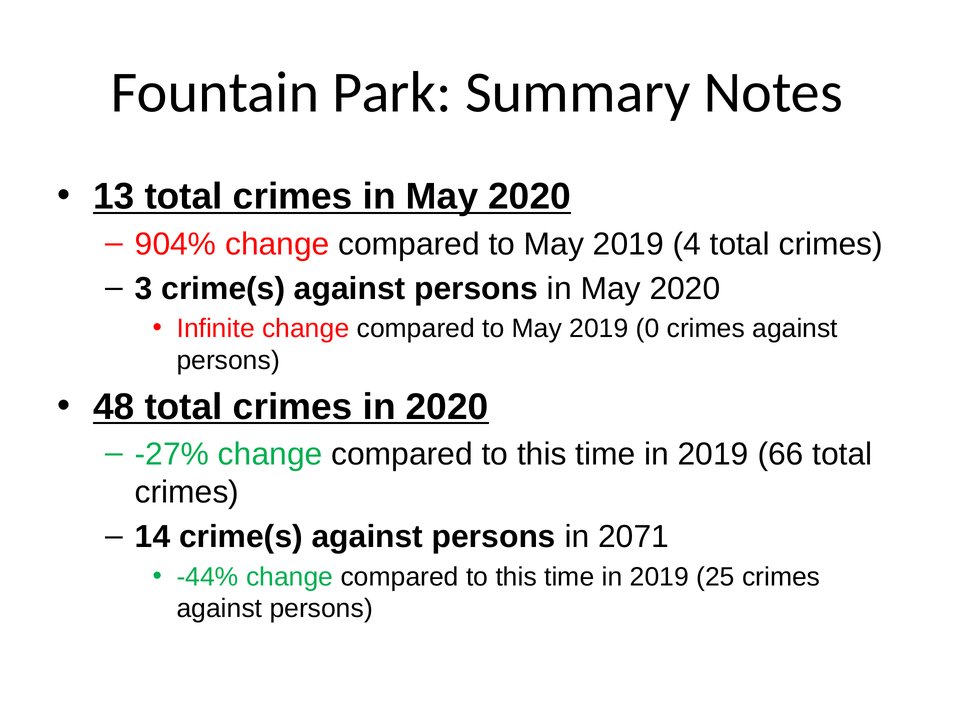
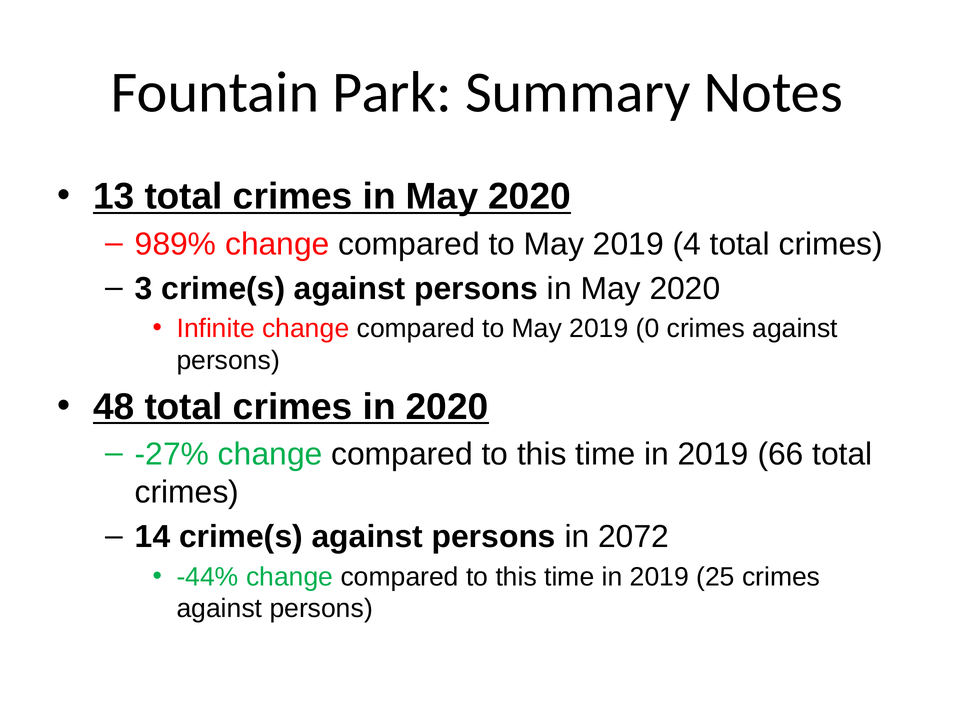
904%: 904% -> 989%
2071: 2071 -> 2072
